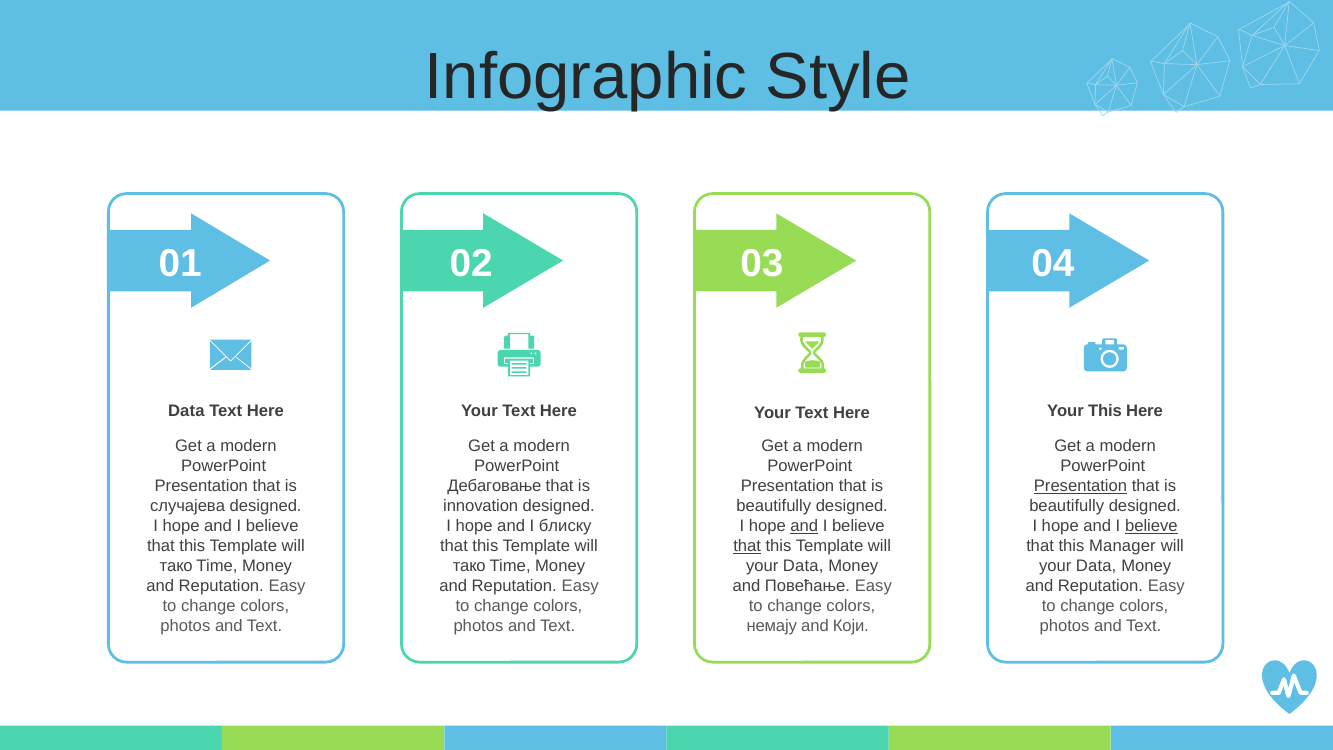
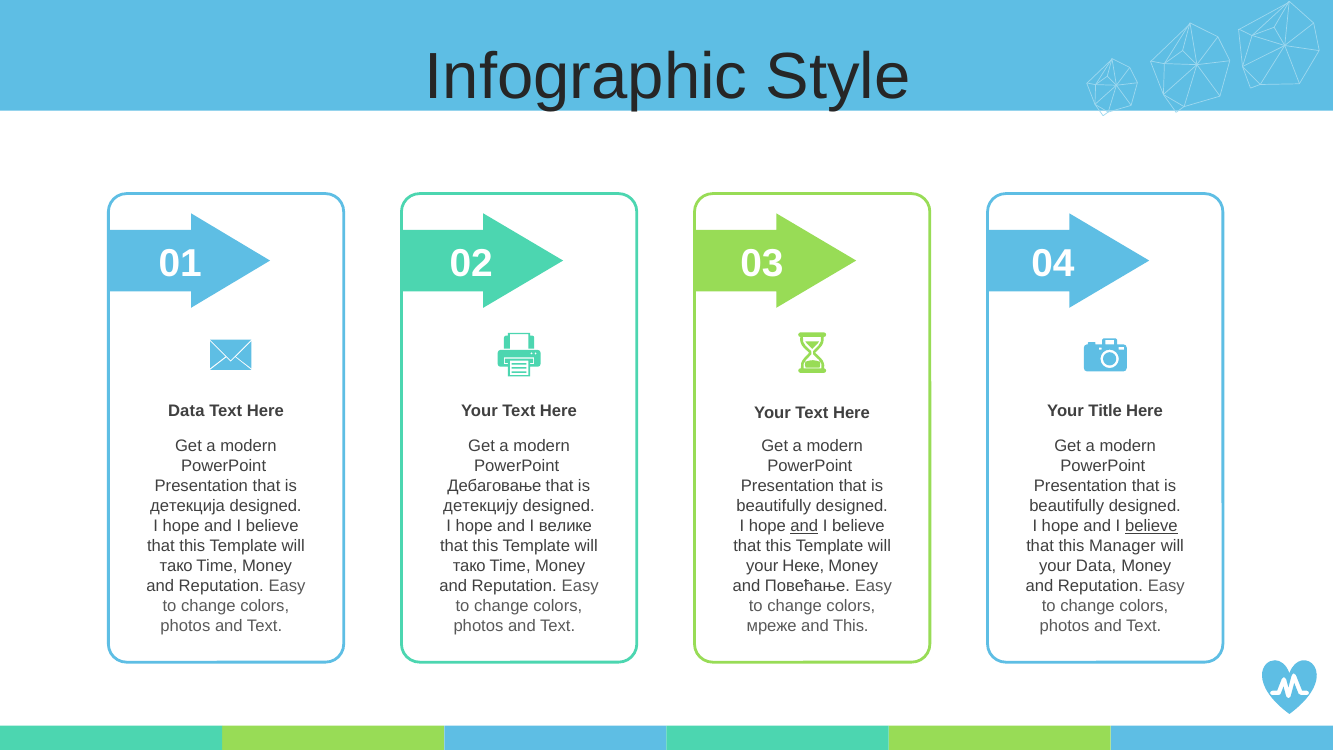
Your This: This -> Title
Presentation at (1081, 486) underline: present -> none
случајева: случајева -> детекција
innovation: innovation -> детекцију
блиску: блиску -> велике
that at (747, 546) underline: present -> none
Data at (803, 566): Data -> Неке
немају: немају -> мреже
and Који: Који -> This
